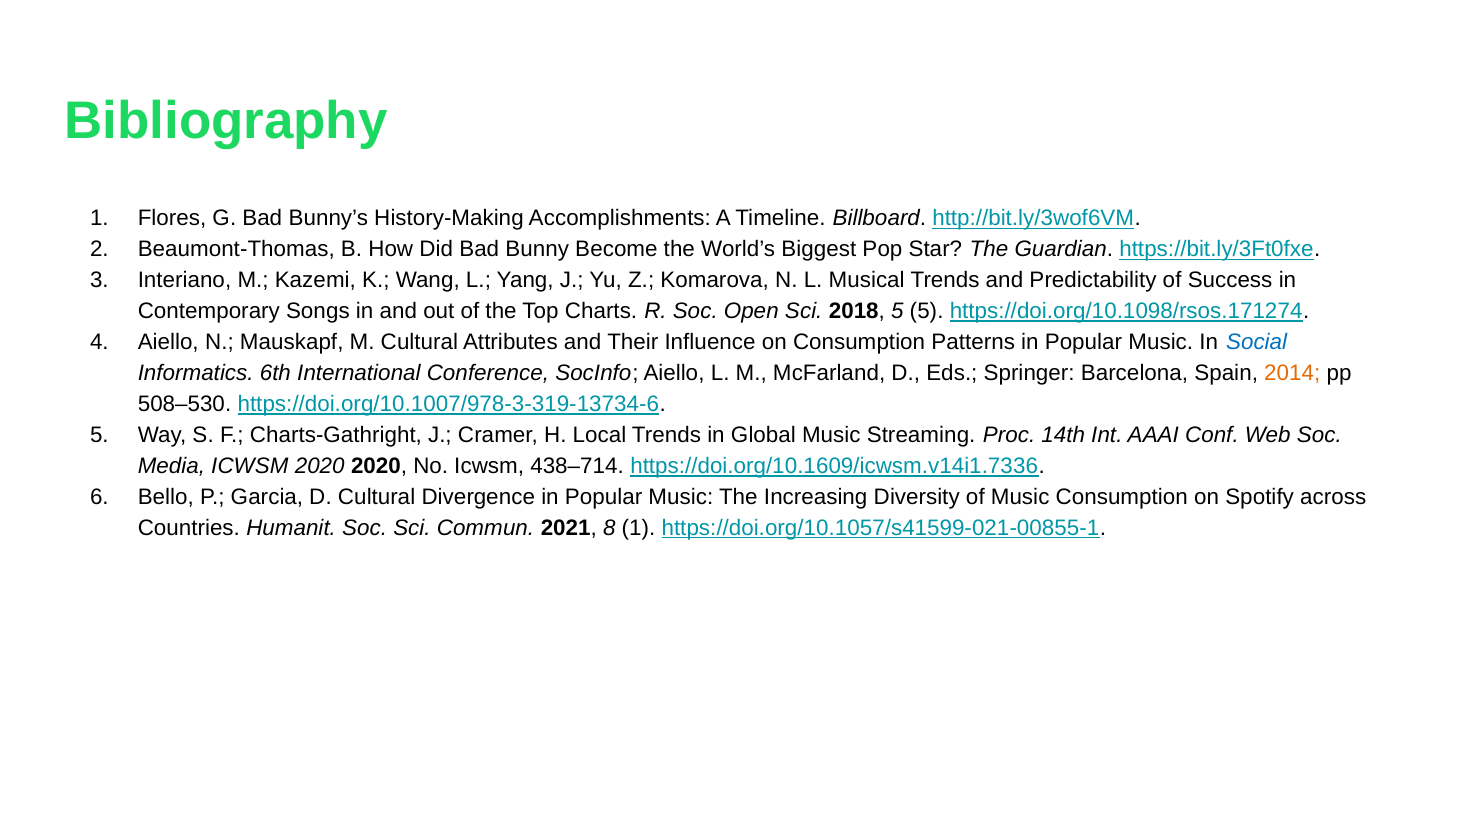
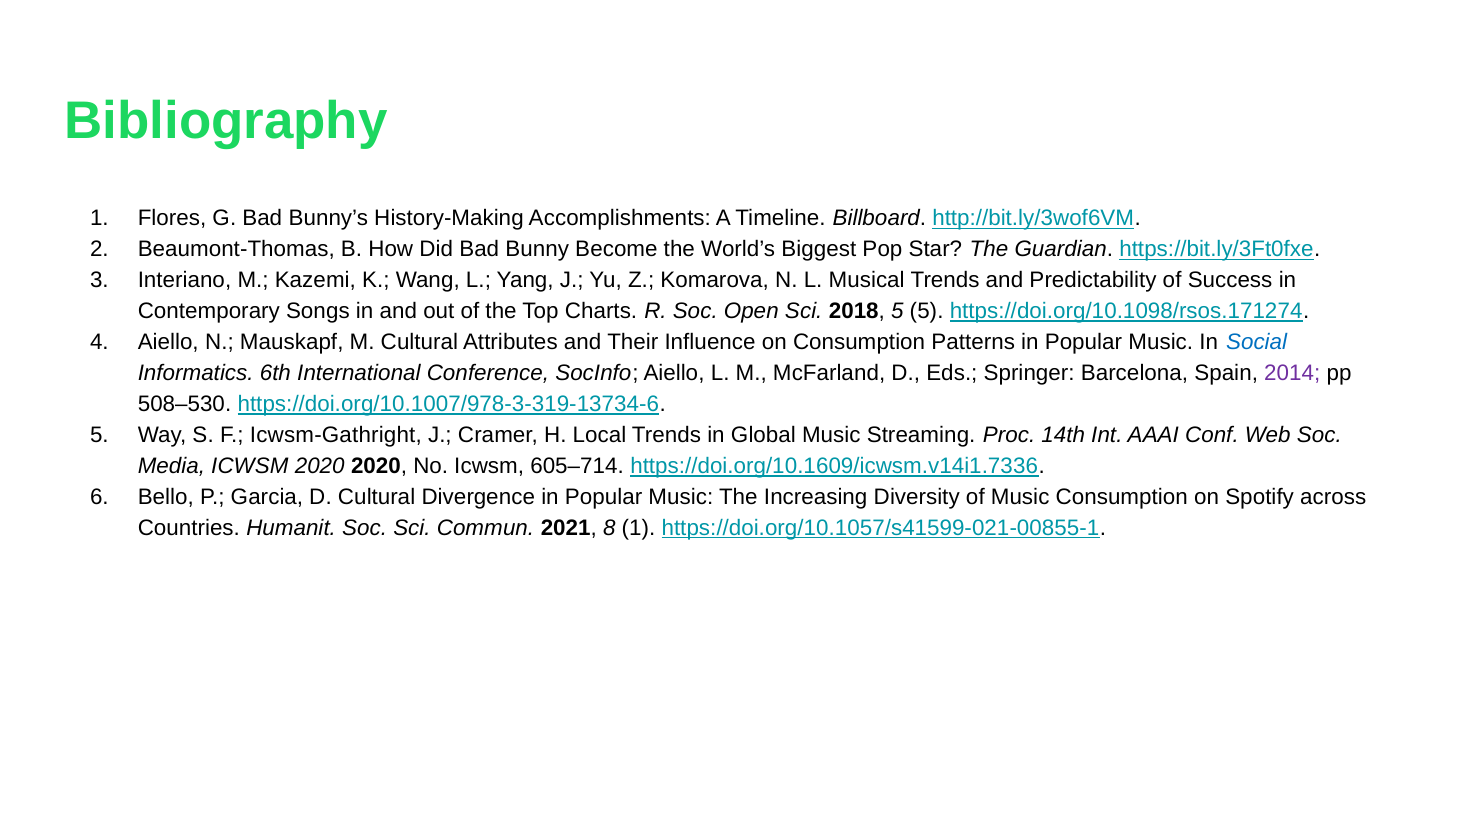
2014 colour: orange -> purple
Charts-Gathright: Charts-Gathright -> Icwsm-Gathright
438–714: 438–714 -> 605–714
